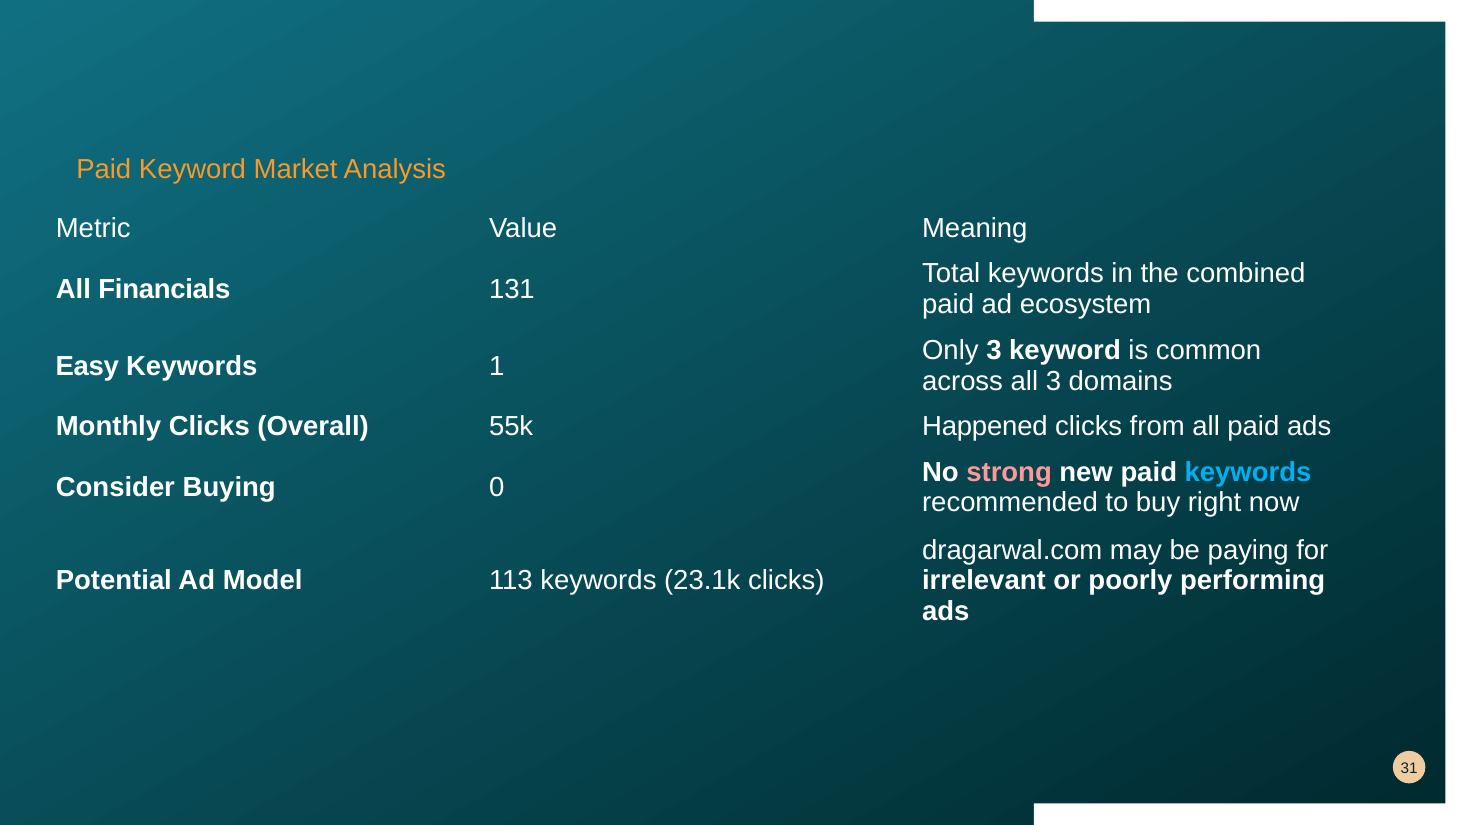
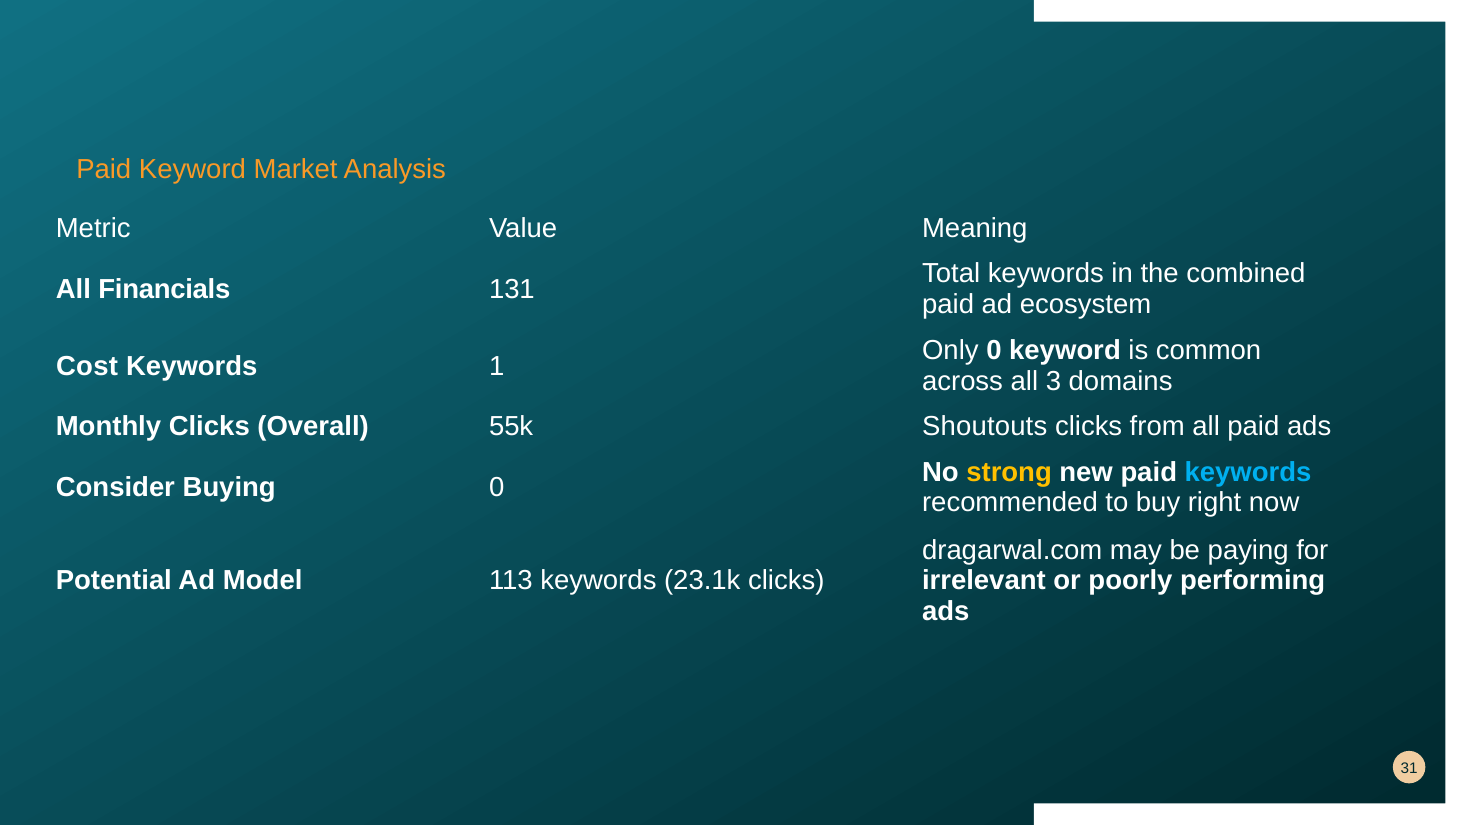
Only 3: 3 -> 0
Easy: Easy -> Cost
Happened: Happened -> Shoutouts
strong colour: pink -> yellow
